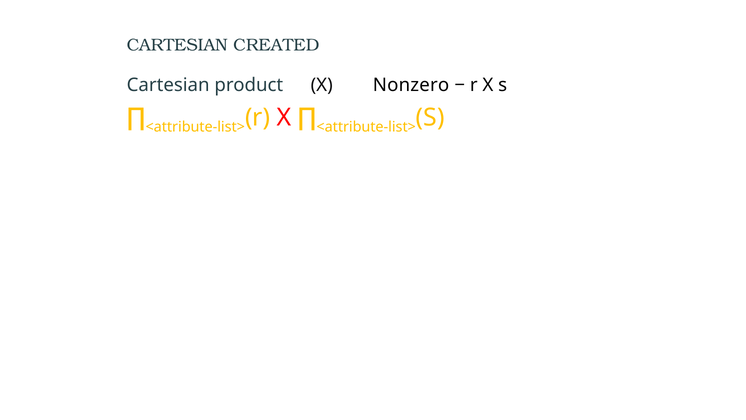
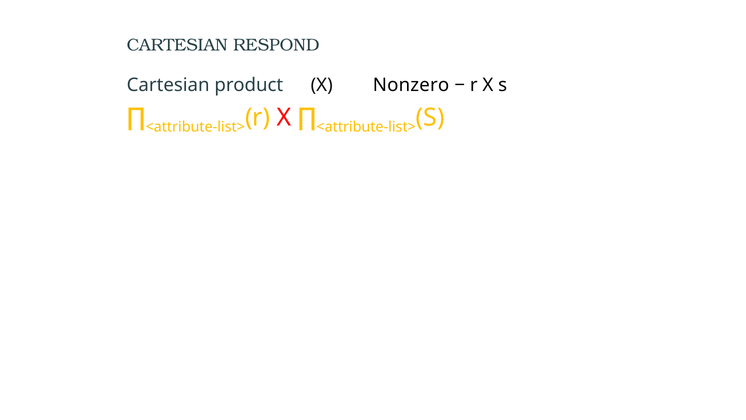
CREATED: CREATED -> RESPOND
